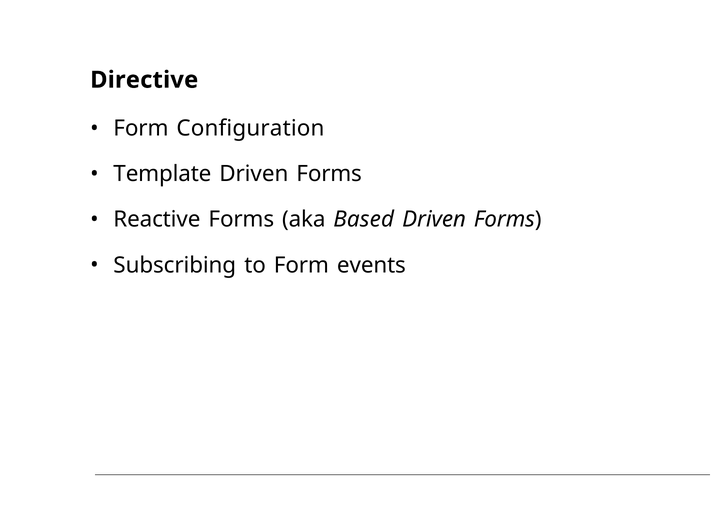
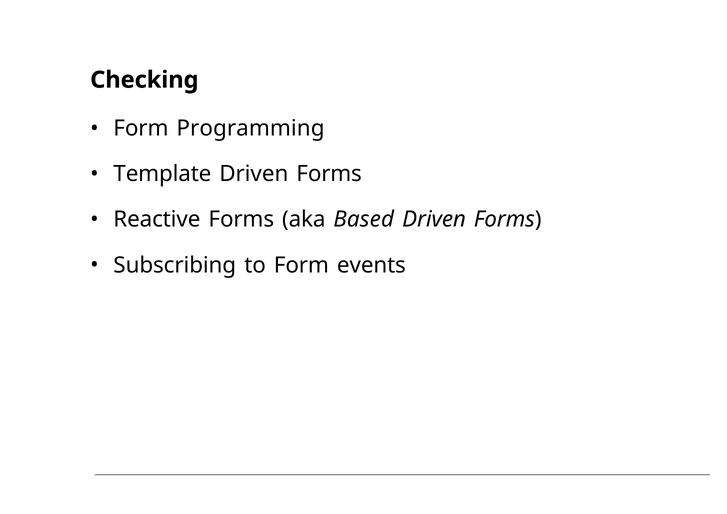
Directive: Directive -> Checking
Configuration: Configuration -> Programming
